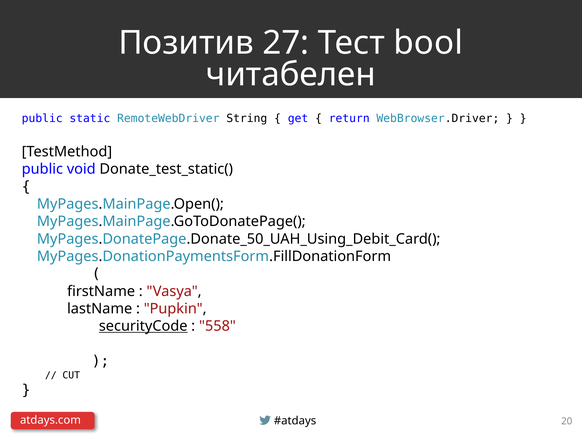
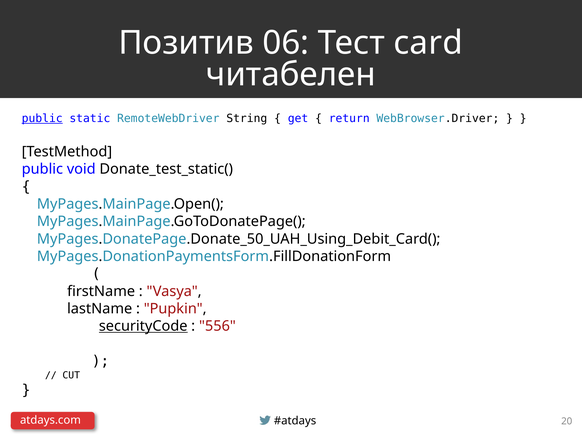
27: 27 -> 06
bool: bool -> card
public at (42, 119) underline: none -> present
558: 558 -> 556
